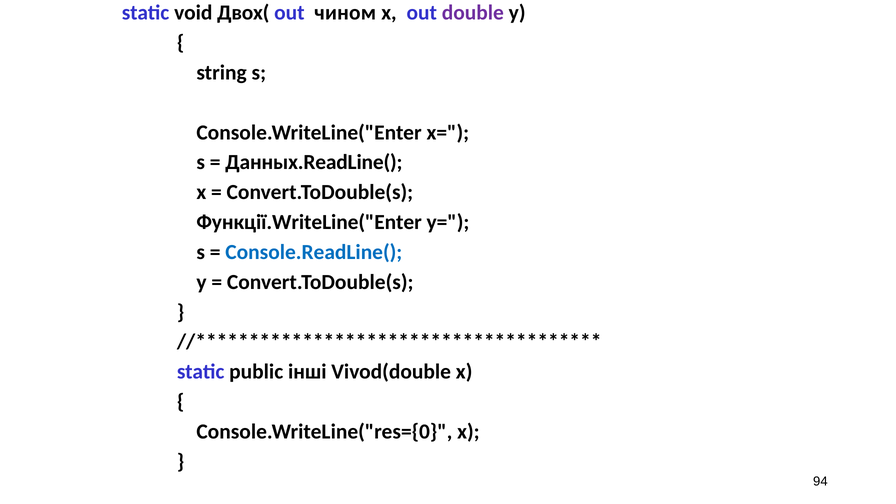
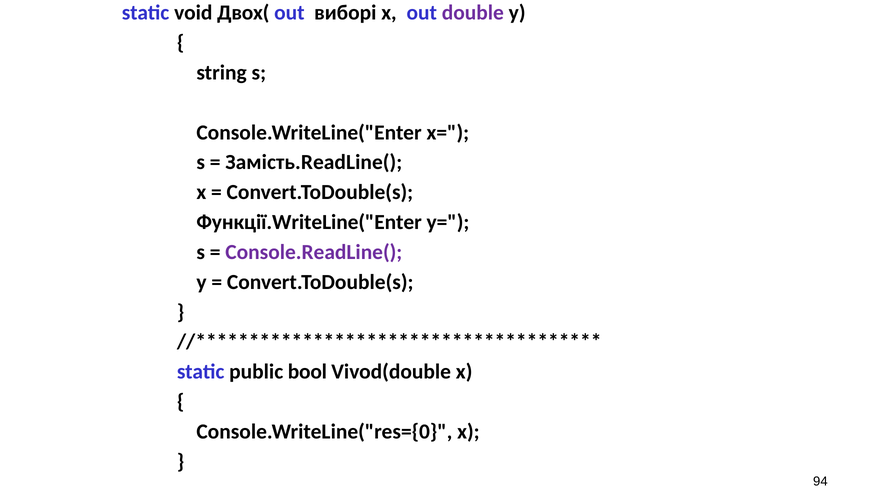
чином: чином -> виборі
Данных.ReadLine(: Данных.ReadLine( -> Замість.ReadLine(
Console.ReadLine( colour: blue -> purple
інші: інші -> bool
